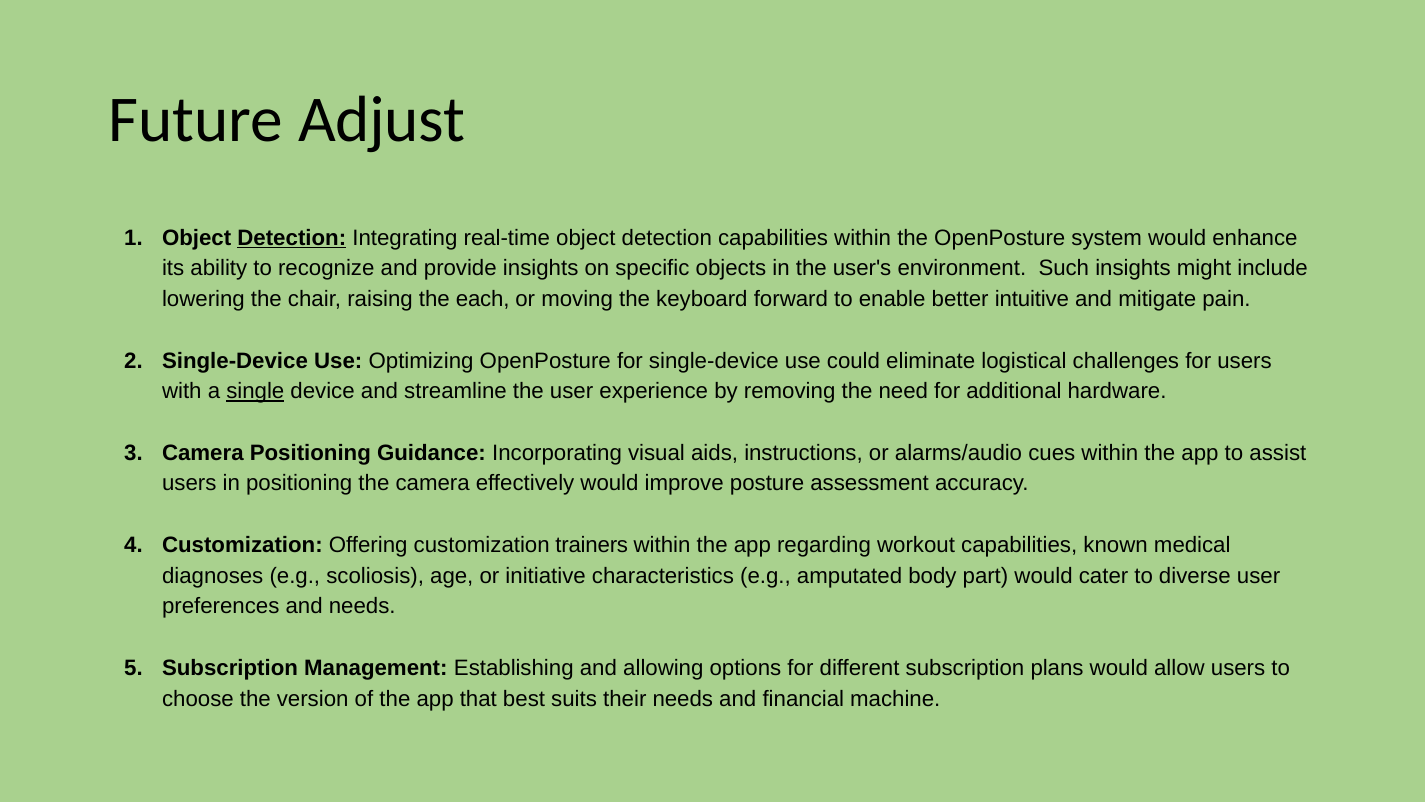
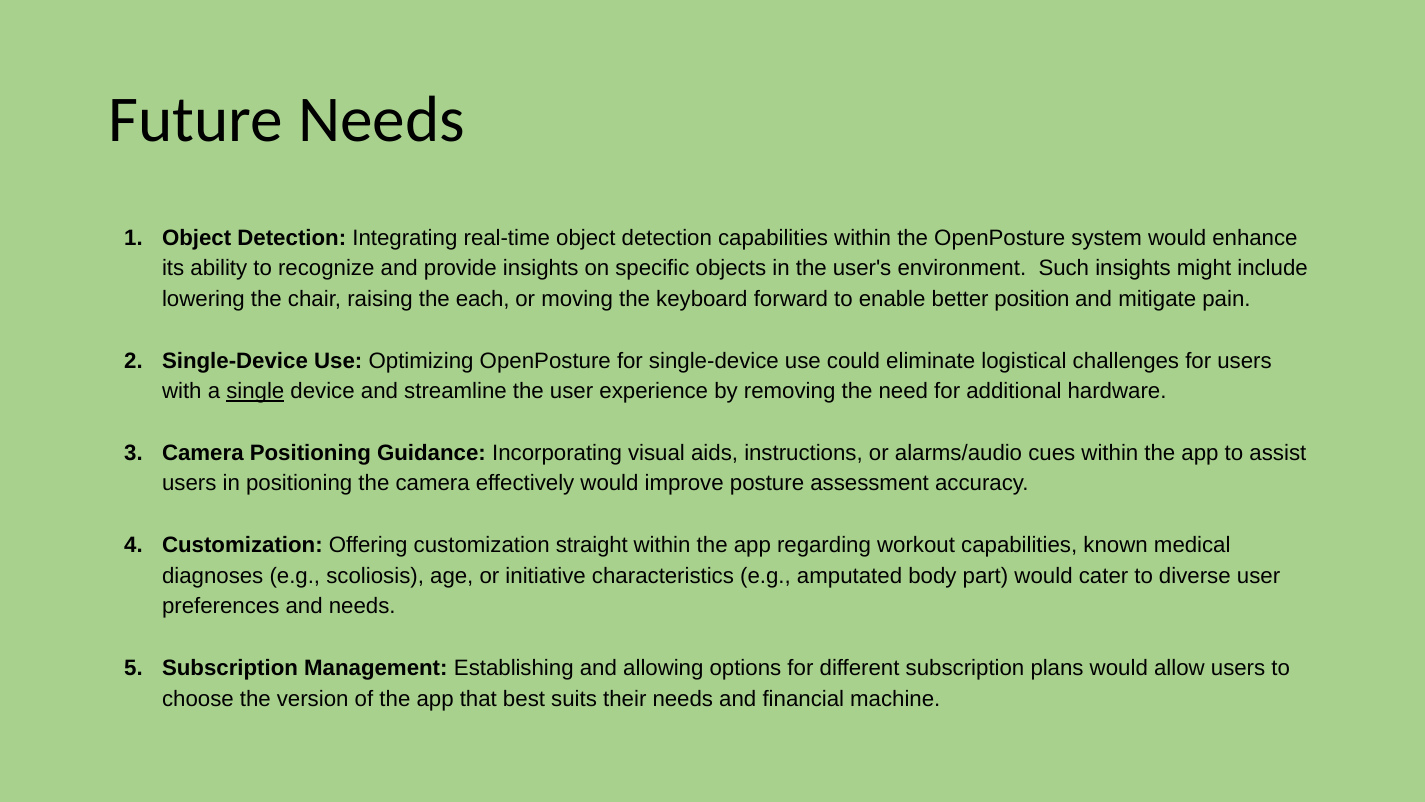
Future Adjust: Adjust -> Needs
Detection at (292, 238) underline: present -> none
intuitive: intuitive -> position
trainers: trainers -> straight
